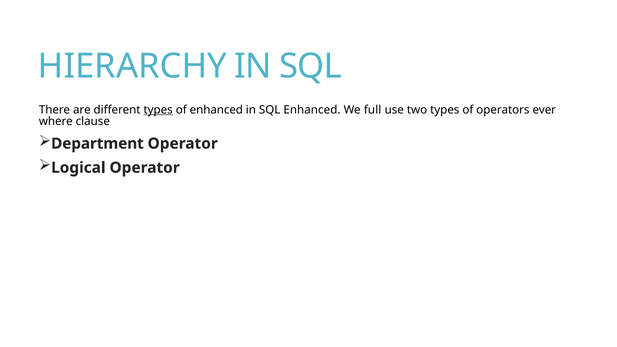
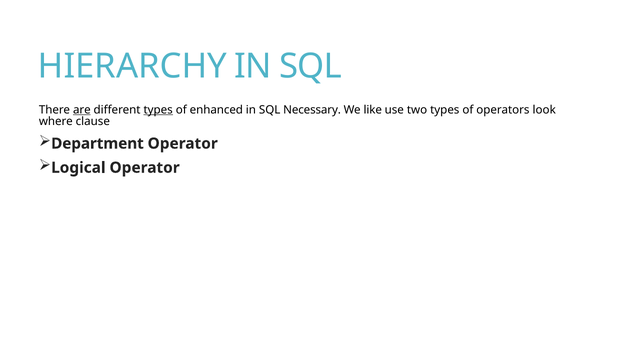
are underline: none -> present
SQL Enhanced: Enhanced -> Necessary
full: full -> like
ever: ever -> look
